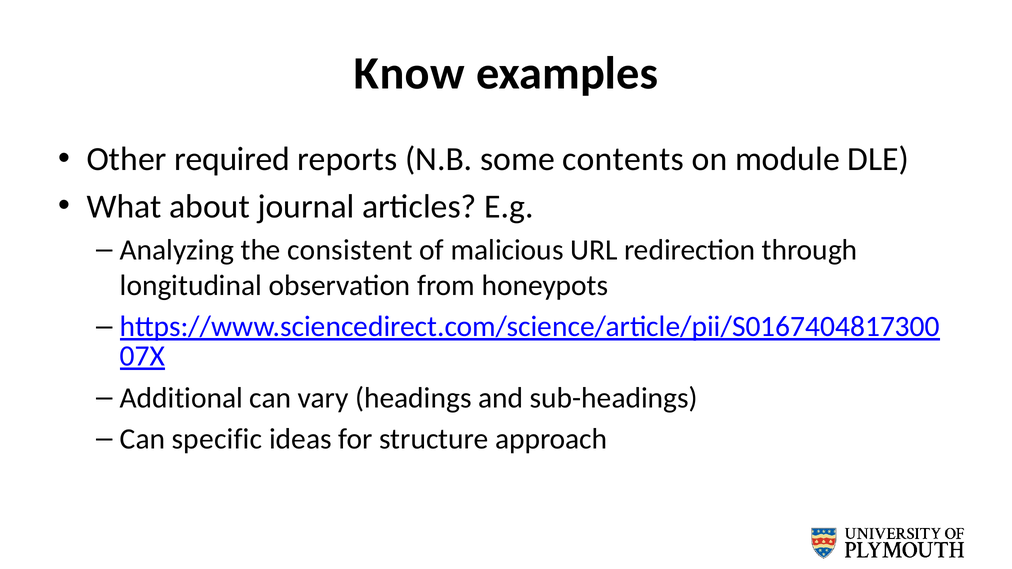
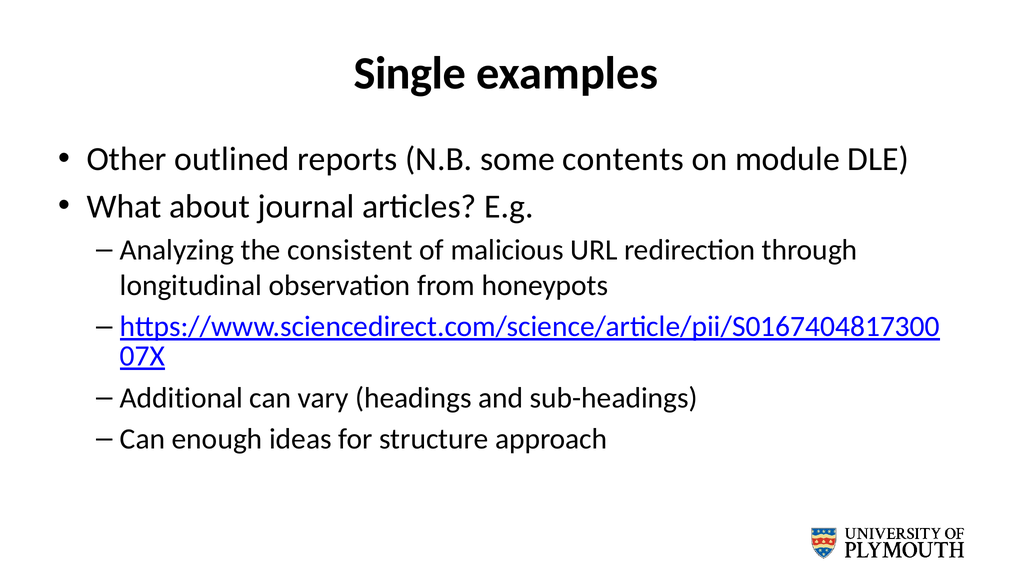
Know: Know -> Single
required: required -> outlined
specific: specific -> enough
